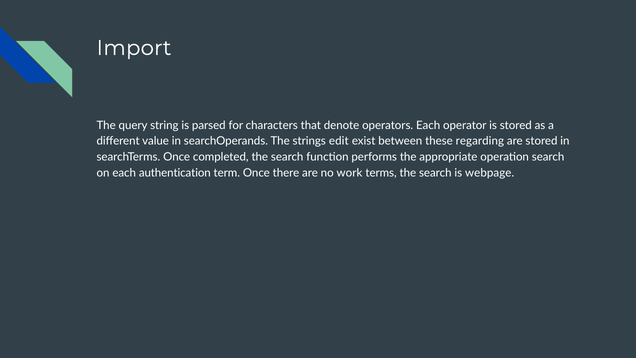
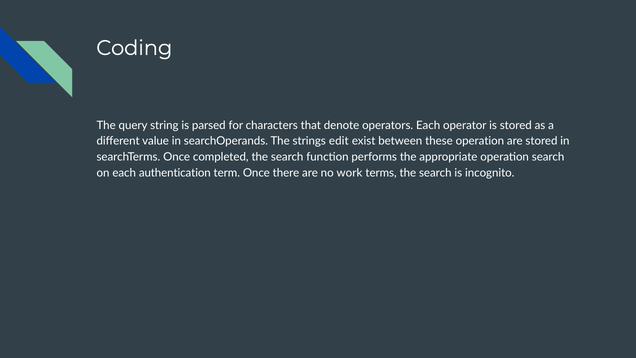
Import: Import -> Coding
these regarding: regarding -> operation
webpage: webpage -> incognito
